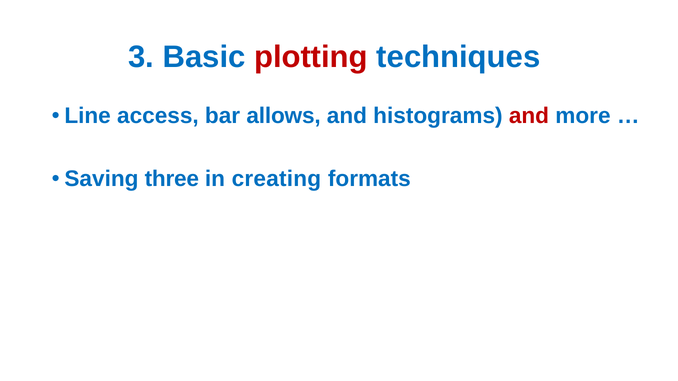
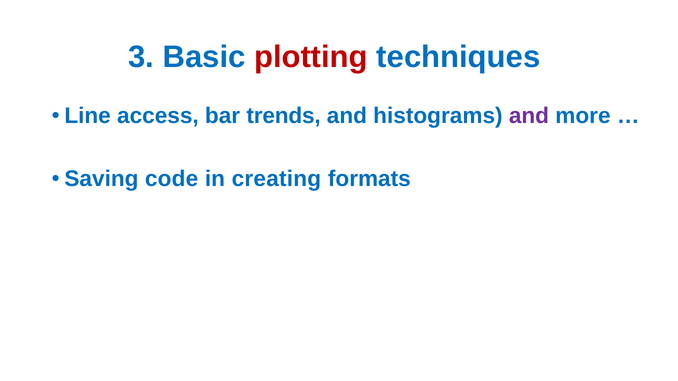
allows: allows -> trends
and at (529, 116) colour: red -> purple
three: three -> code
